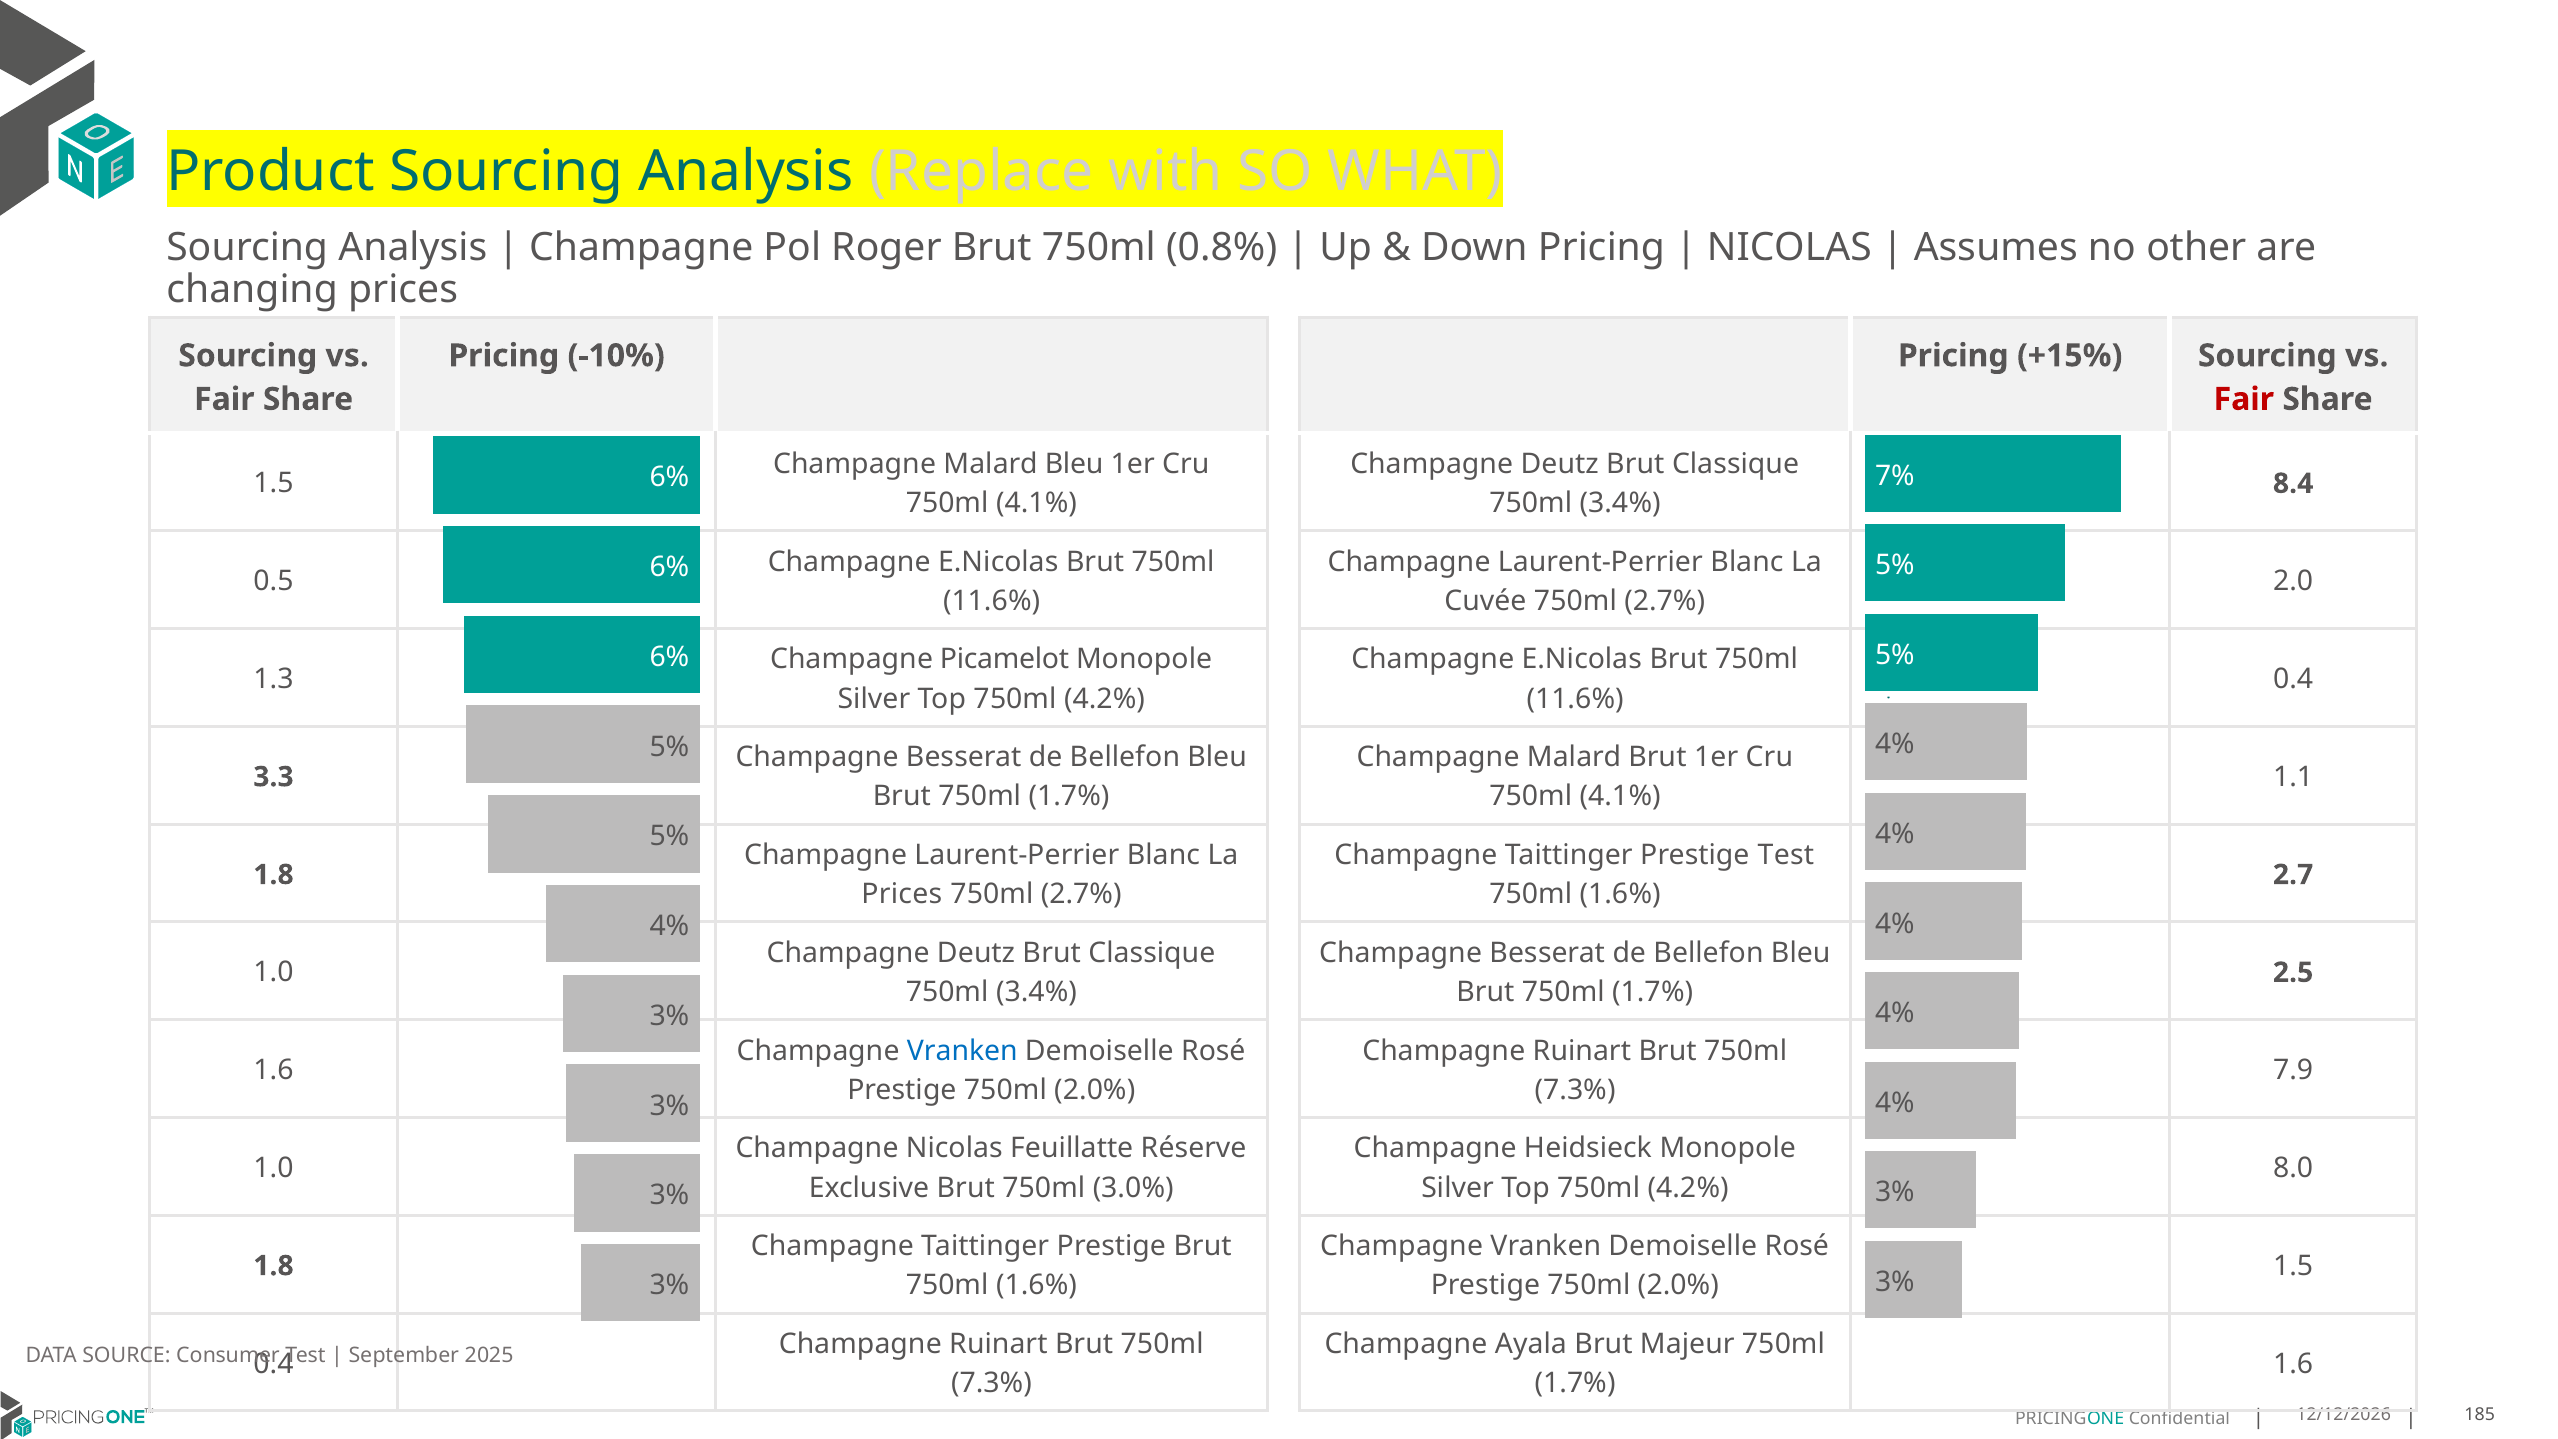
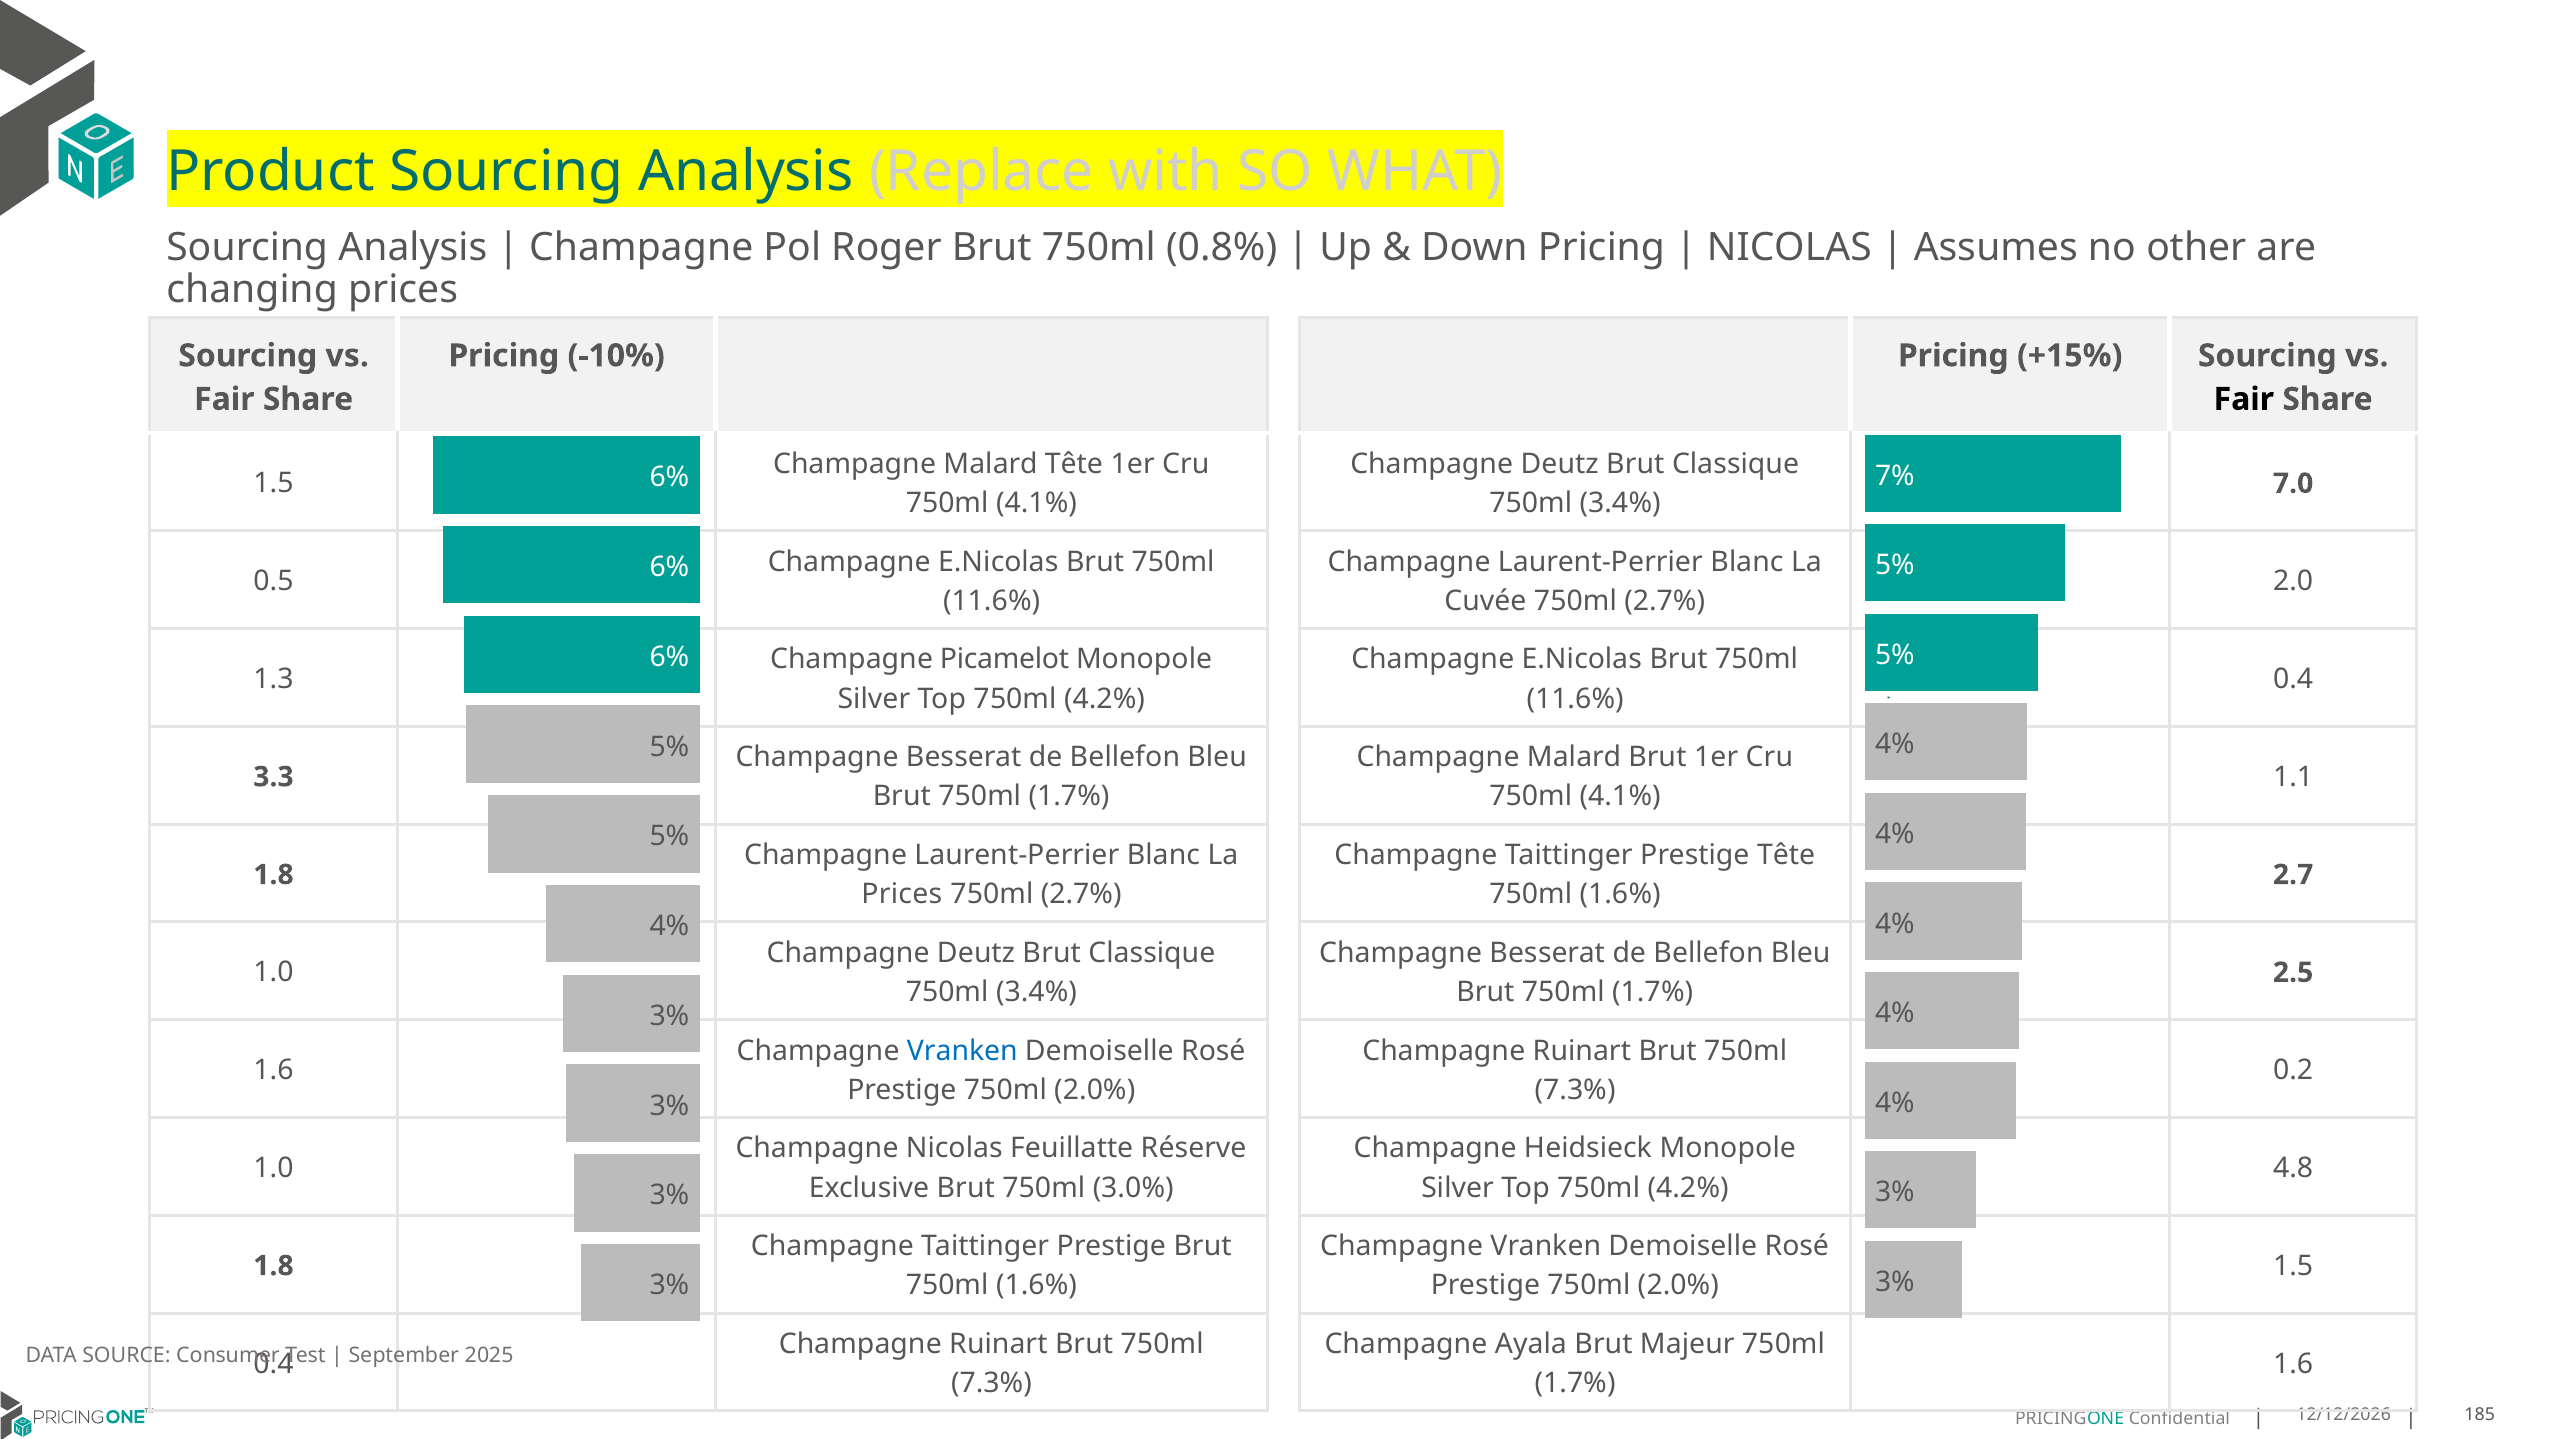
Fair at (2244, 399) colour: red -> black
Malard Bleu: Bleu -> Tête
8.4: 8.4 -> 7.0
Prestige Test: Test -> Tête
7.9: 7.9 -> 0.2
8.0: 8.0 -> 4.8
